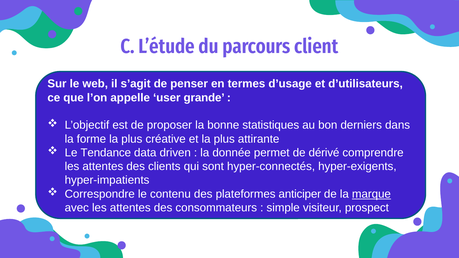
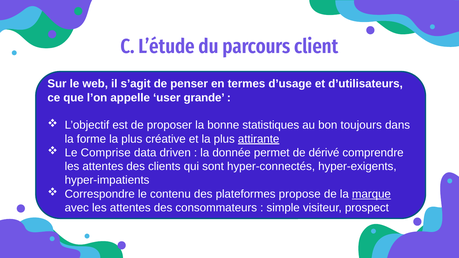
derniers: derniers -> toujours
attirante underline: none -> present
Tendance: Tendance -> Comprise
anticiper: anticiper -> propose
